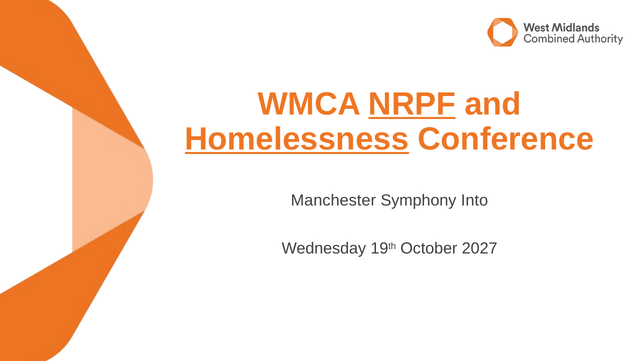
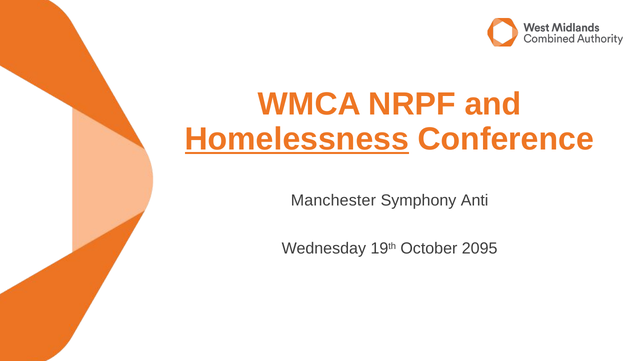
NRPF underline: present -> none
Into: Into -> Anti
2027: 2027 -> 2095
